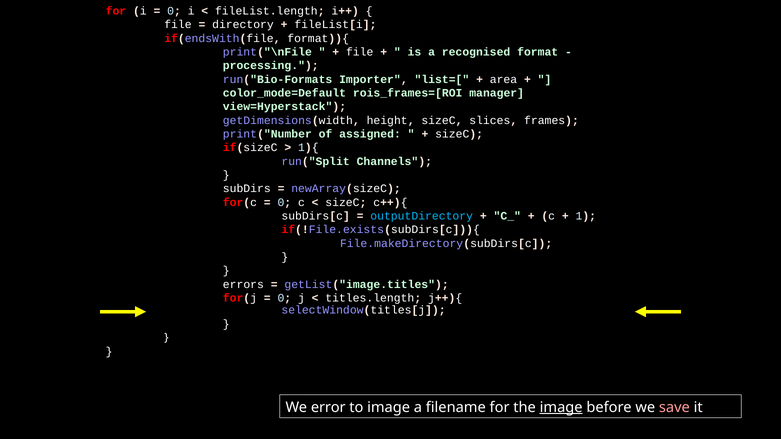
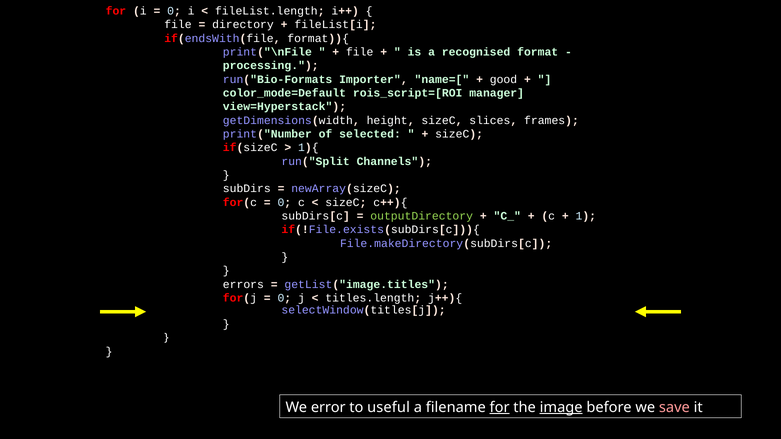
list=[: list=[ -> name=[
area: area -> good
rois_frames=[ROI: rois_frames=[ROI -> rois_script=[ROI
assigned: assigned -> selected
outputDirectory colour: light blue -> light green
to image: image -> useful
for at (500, 408) underline: none -> present
